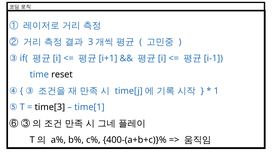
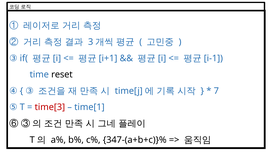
1: 1 -> 7
time[3 colour: black -> red
400-(a+b+c)}%: 400-(a+b+c)}% -> 347-(a+b+c)}%
